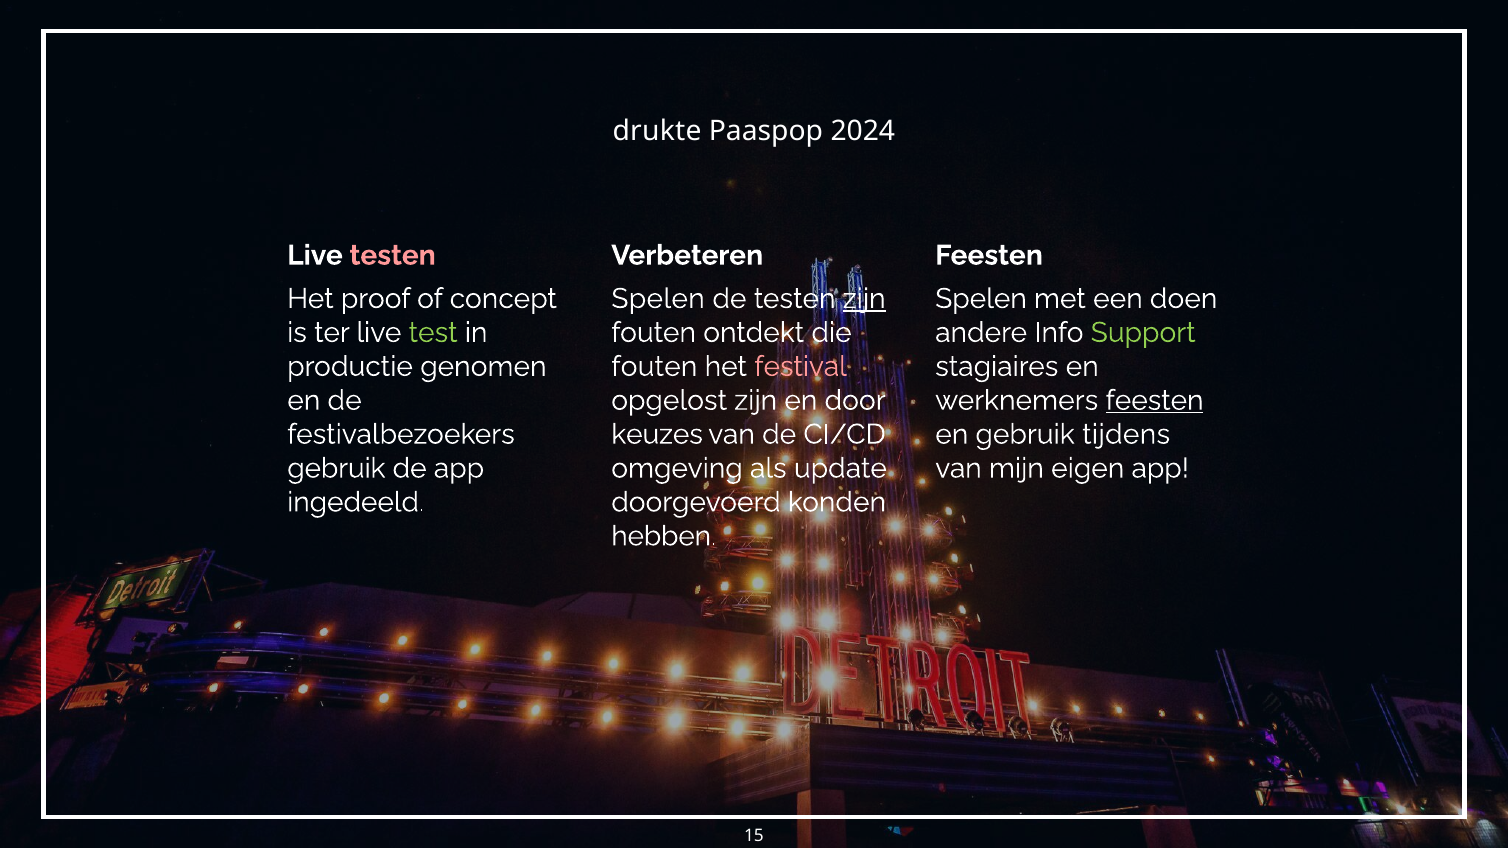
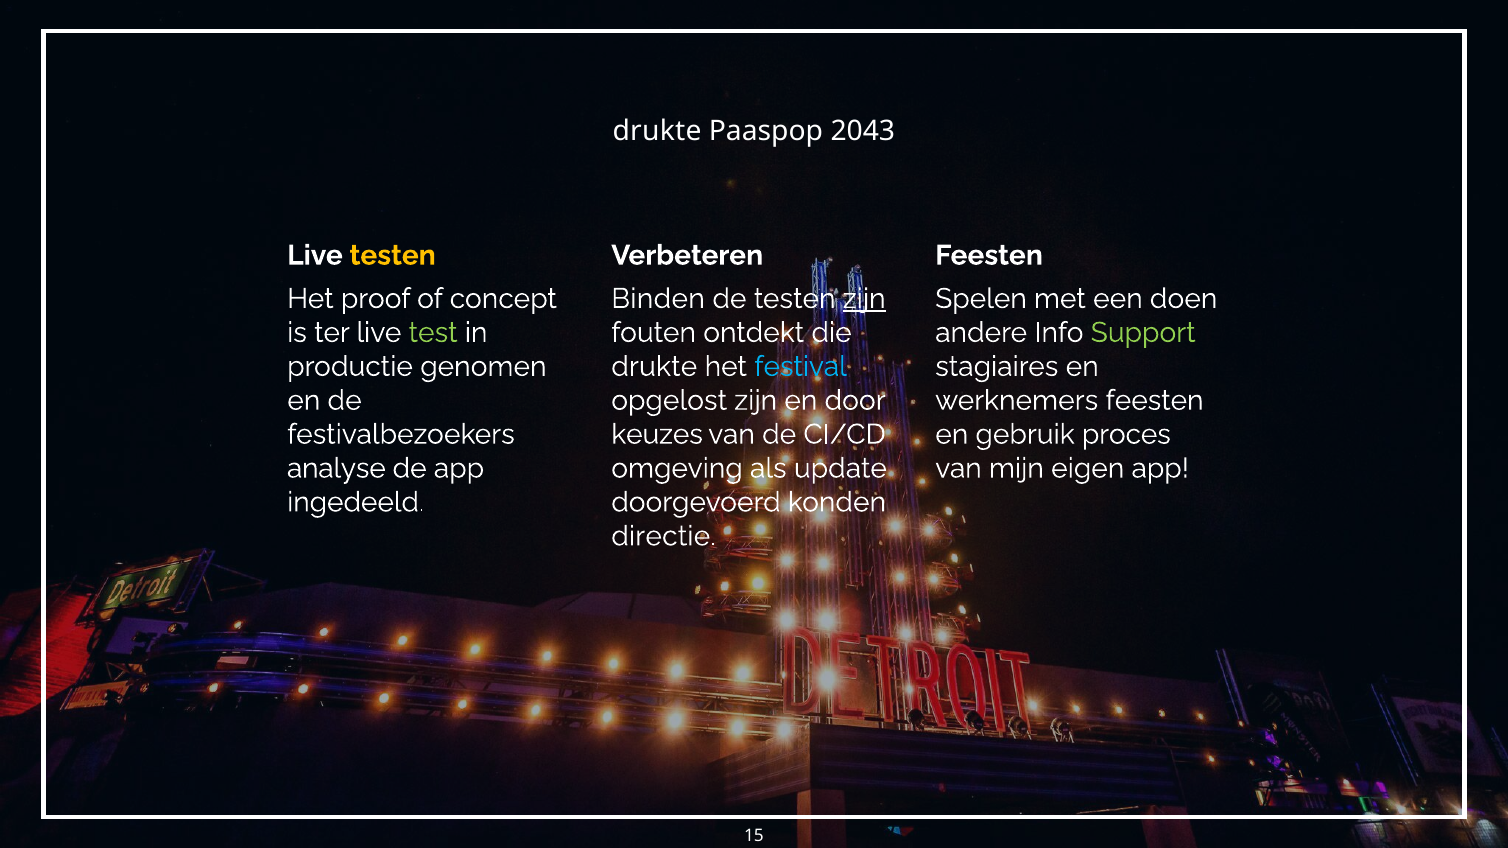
2024: 2024 -> 2043
testen at (393, 255) colour: pink -> yellow
Spelen at (658, 299): Spelen -> Binden
fouten at (654, 367): fouten -> drukte
festival colour: pink -> light blue
feesten at (1155, 400) underline: present -> none
tijdens: tijdens -> proces
gebruik at (336, 468): gebruik -> analyse
hebben: hebben -> directie
